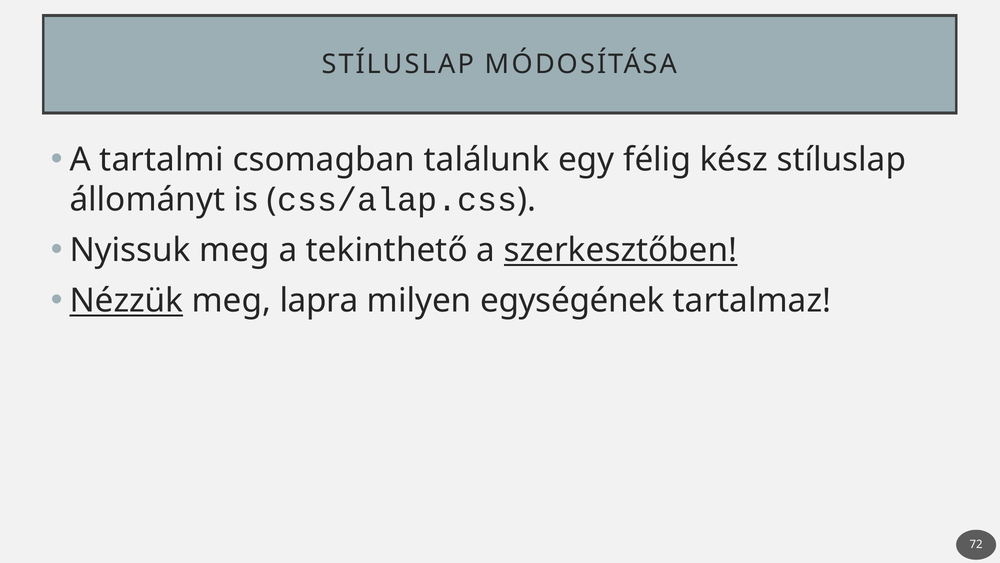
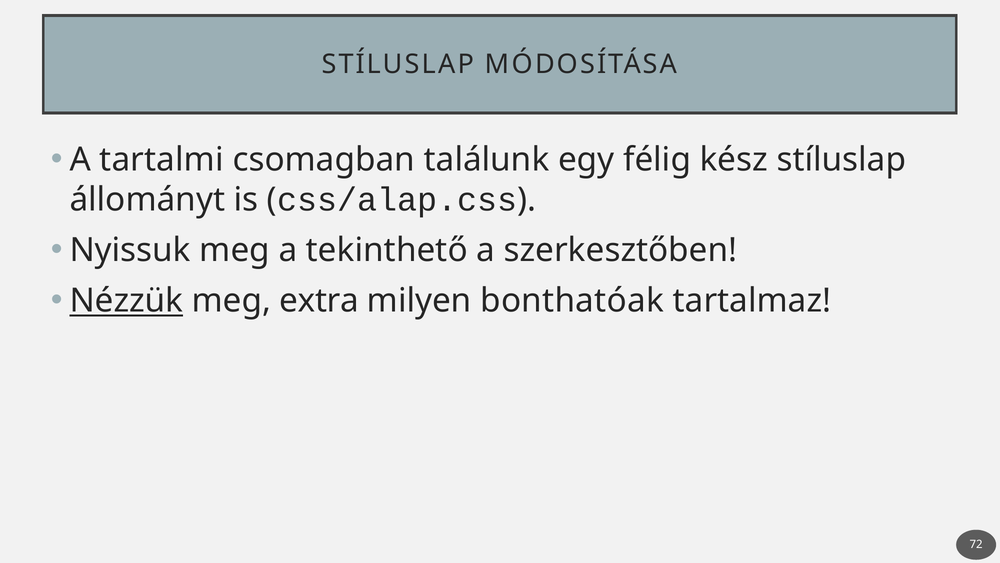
szerkesztőben underline: present -> none
lapra: lapra -> extra
egységének: egységének -> bonthatóak
